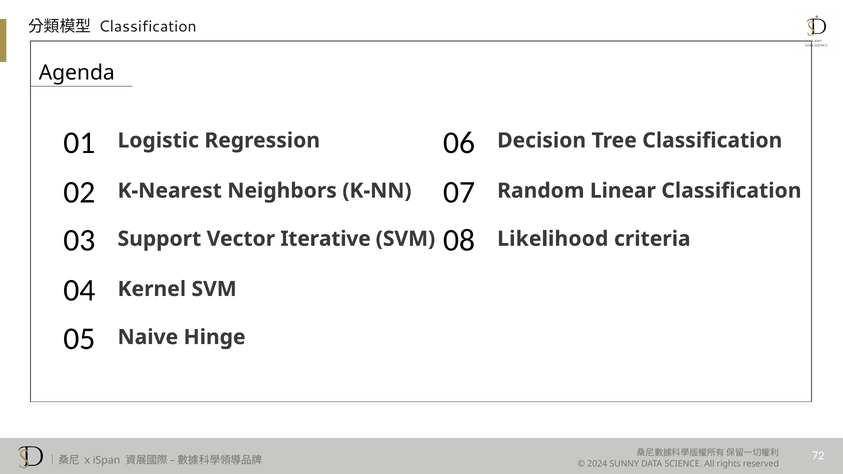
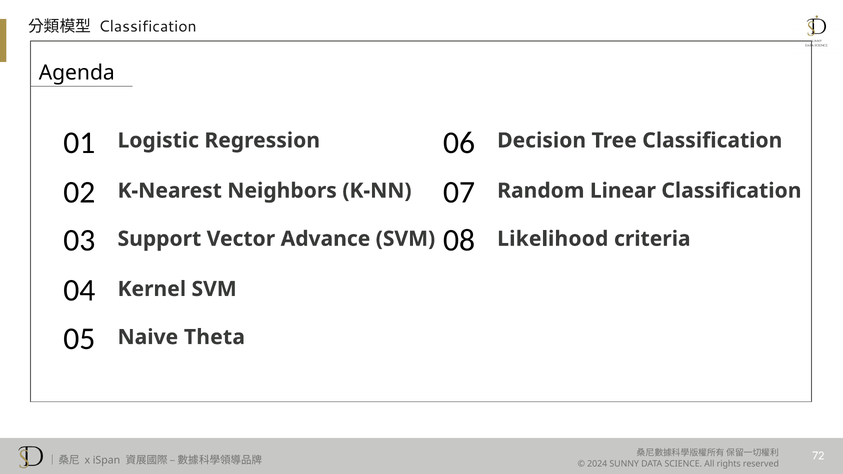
Iterative: Iterative -> Advance
Hinge: Hinge -> Theta
